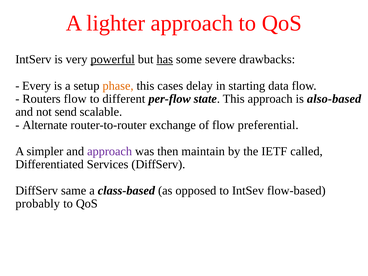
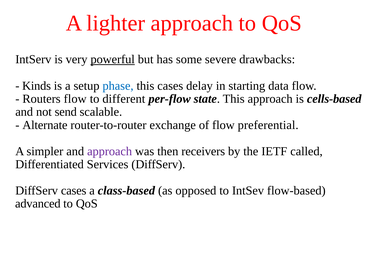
has underline: present -> none
Every: Every -> Kinds
phase colour: orange -> blue
also-based: also-based -> cells-based
maintain: maintain -> receivers
DiffServ same: same -> cases
probably: probably -> advanced
